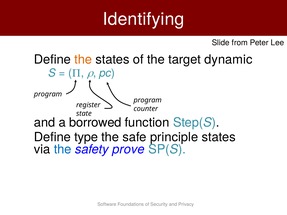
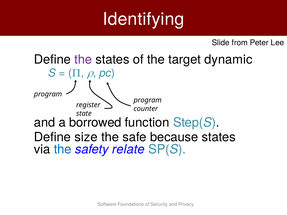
the at (83, 60) colour: orange -> purple
type: type -> size
principle: principle -> because
prove: prove -> relate
